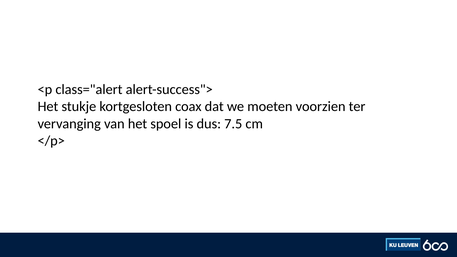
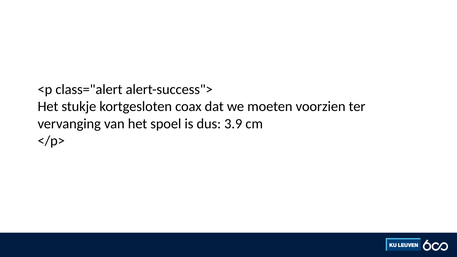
7.5: 7.5 -> 3.9
